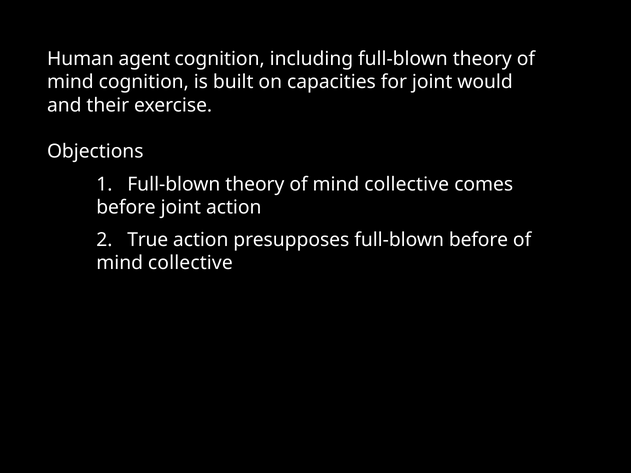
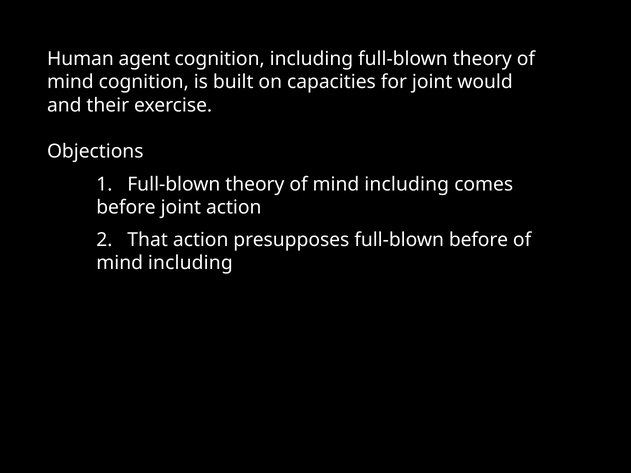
theory of mind collective: collective -> including
True: True -> That
collective at (190, 263): collective -> including
